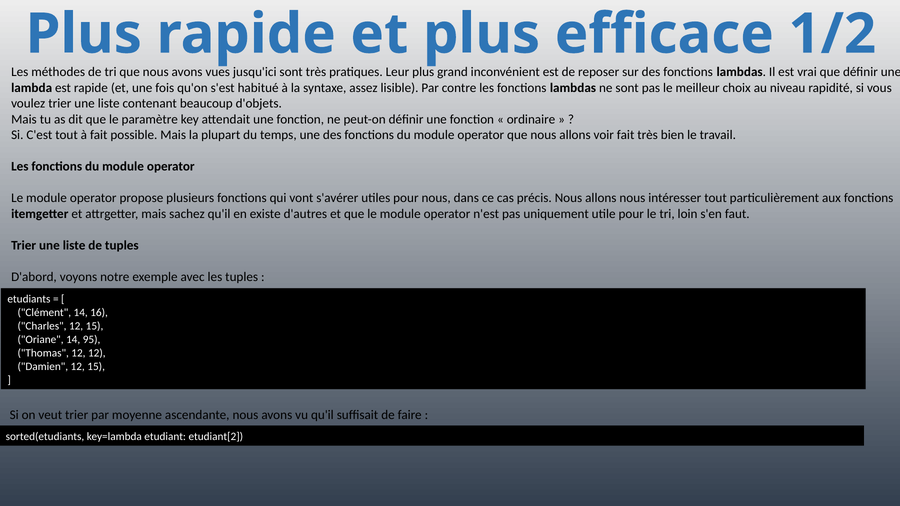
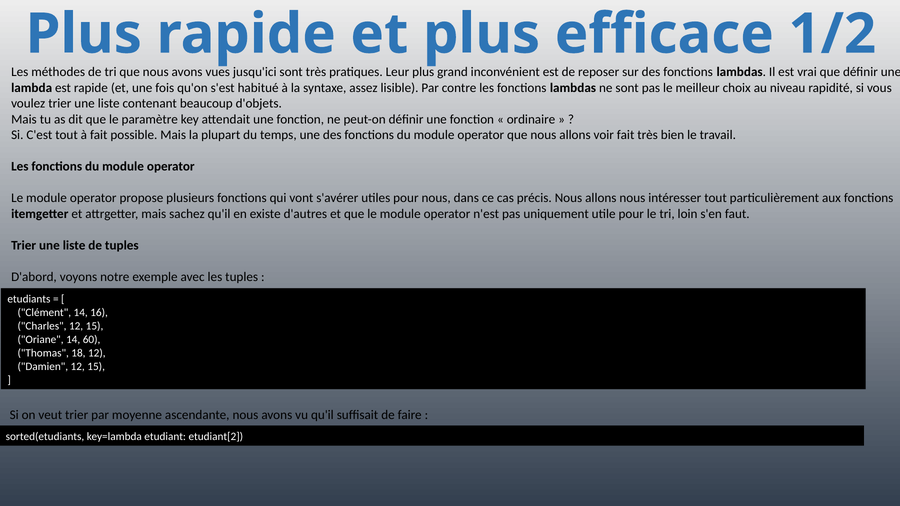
95: 95 -> 60
Thomas 12: 12 -> 18
